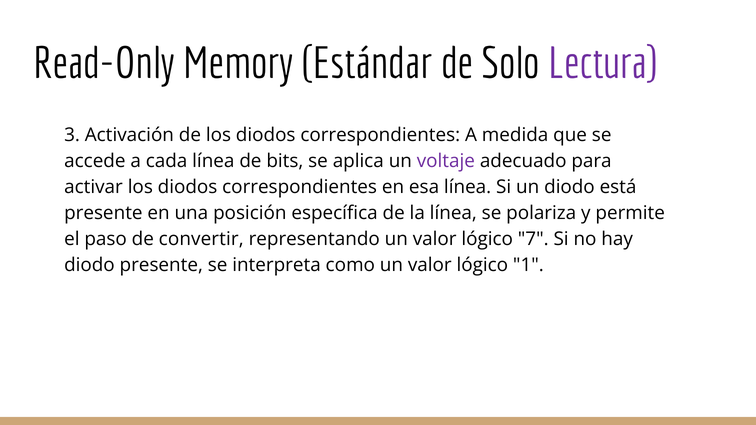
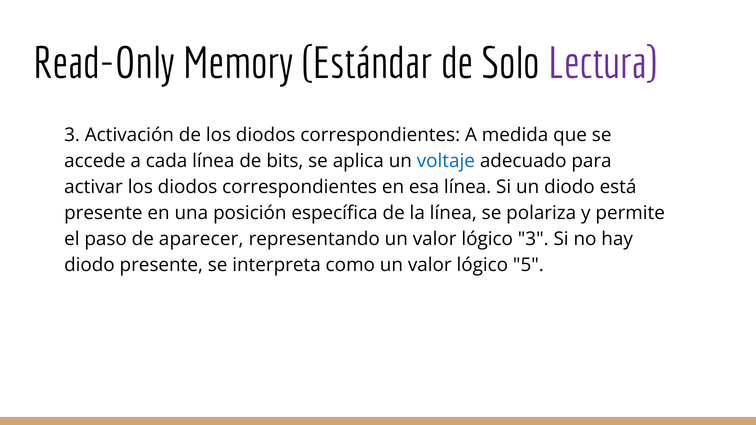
voltaje colour: purple -> blue
convertir: convertir -> aparecer
lógico 7: 7 -> 3
1: 1 -> 5
